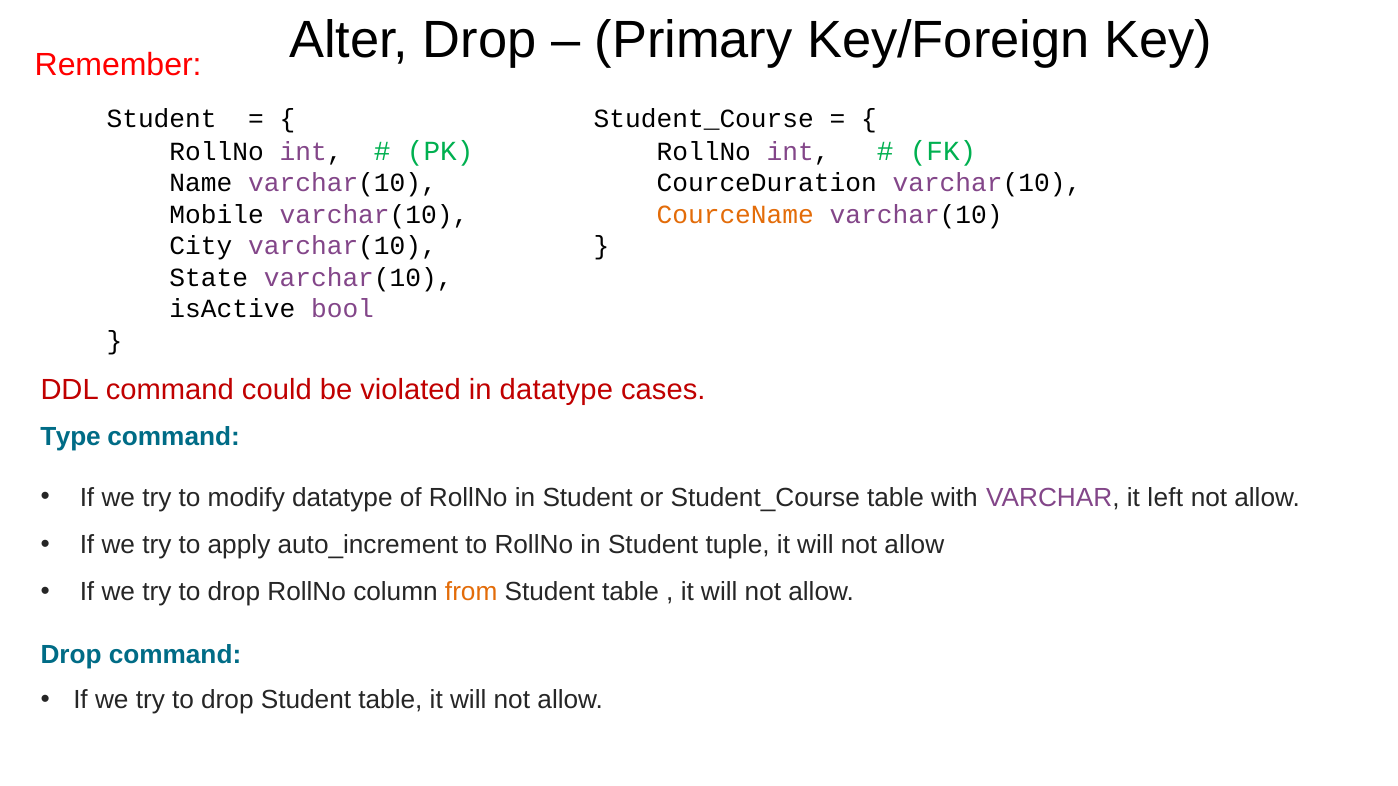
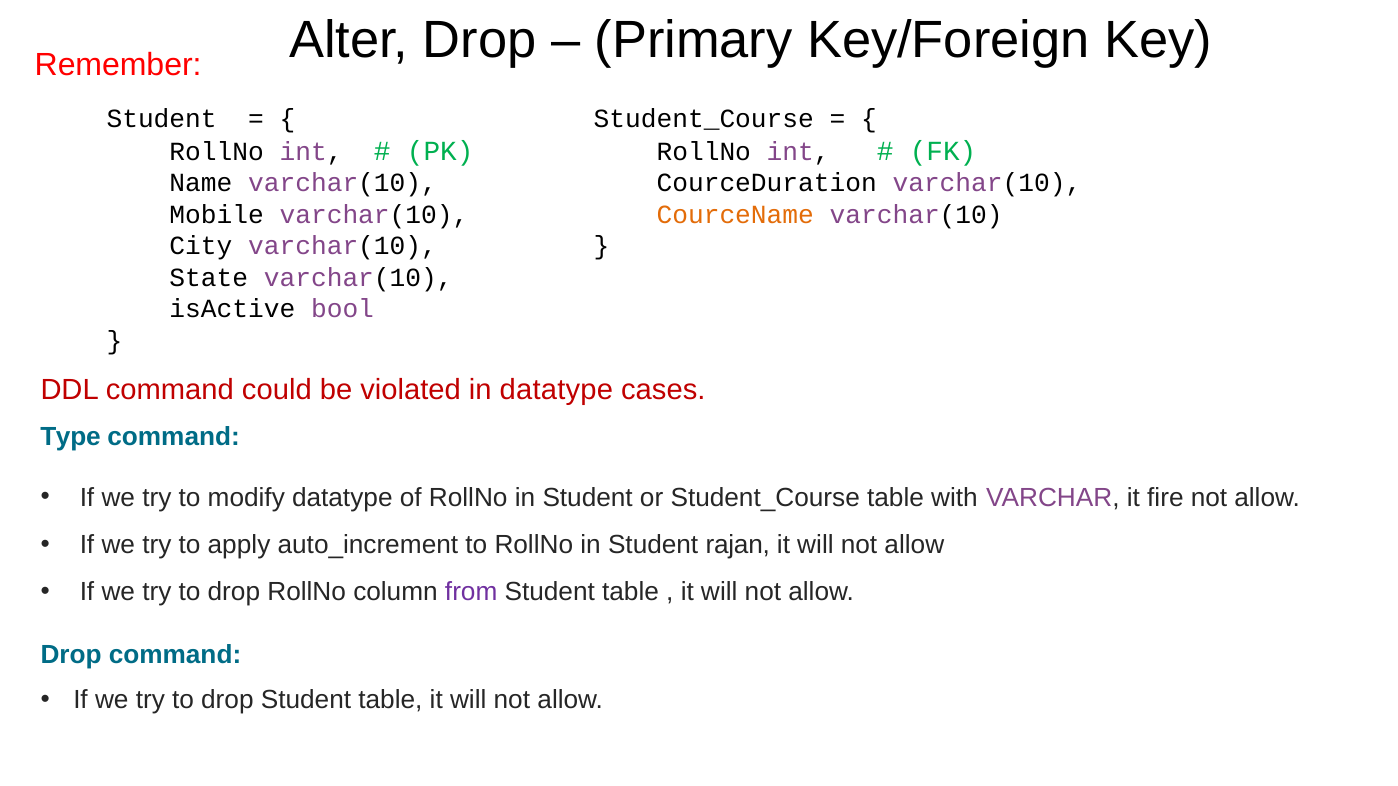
left: left -> fire
tuple: tuple -> rajan
from colour: orange -> purple
